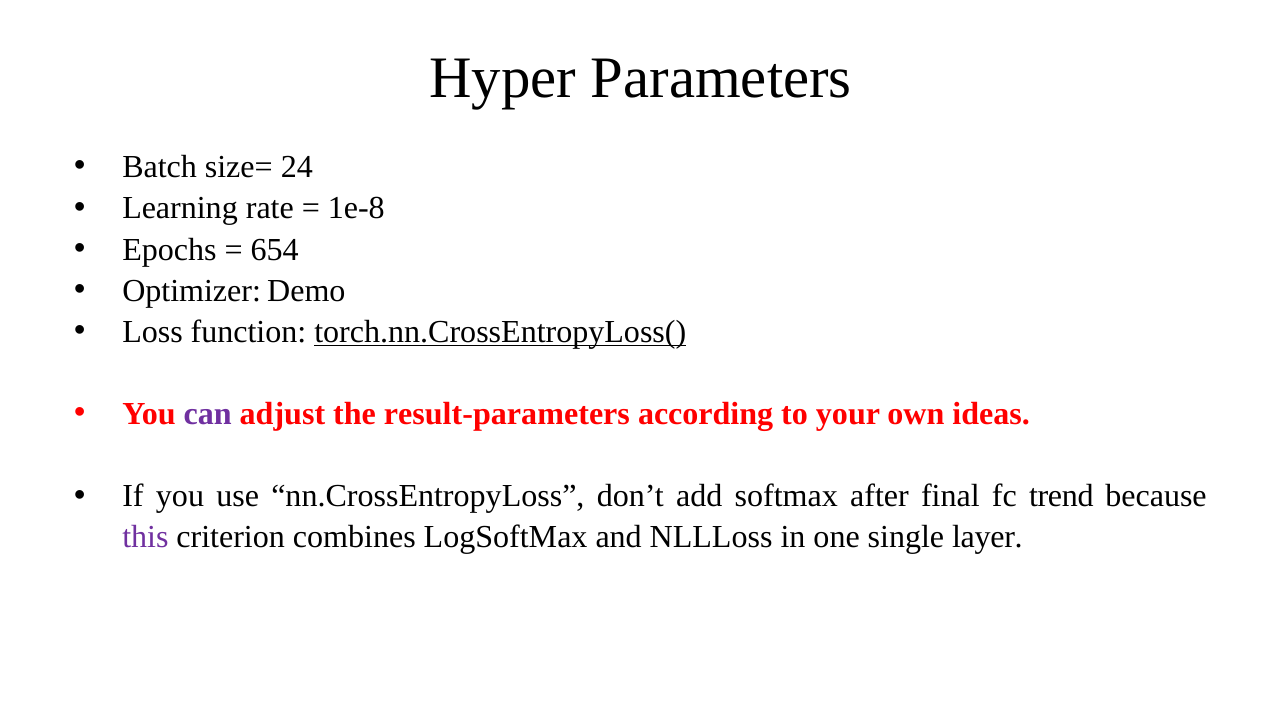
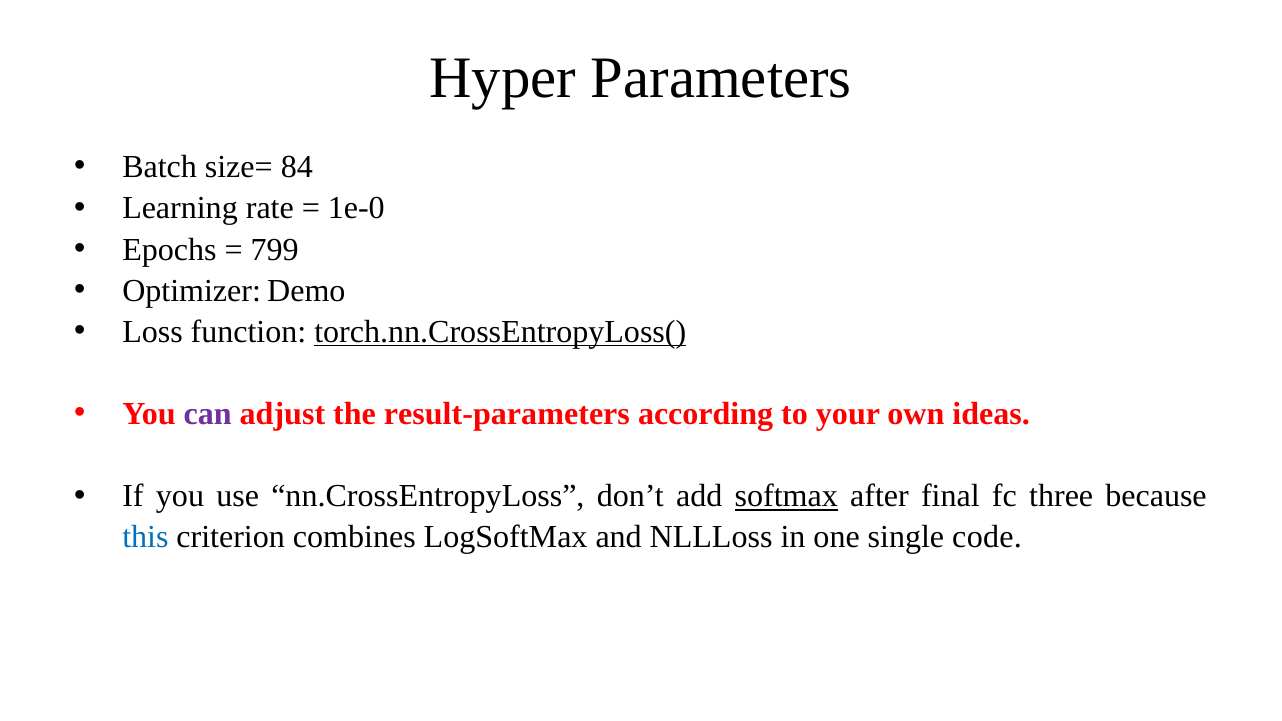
24: 24 -> 84
1e-8: 1e-8 -> 1e-0
654: 654 -> 799
softmax underline: none -> present
trend: trend -> three
this colour: purple -> blue
layer: layer -> code
